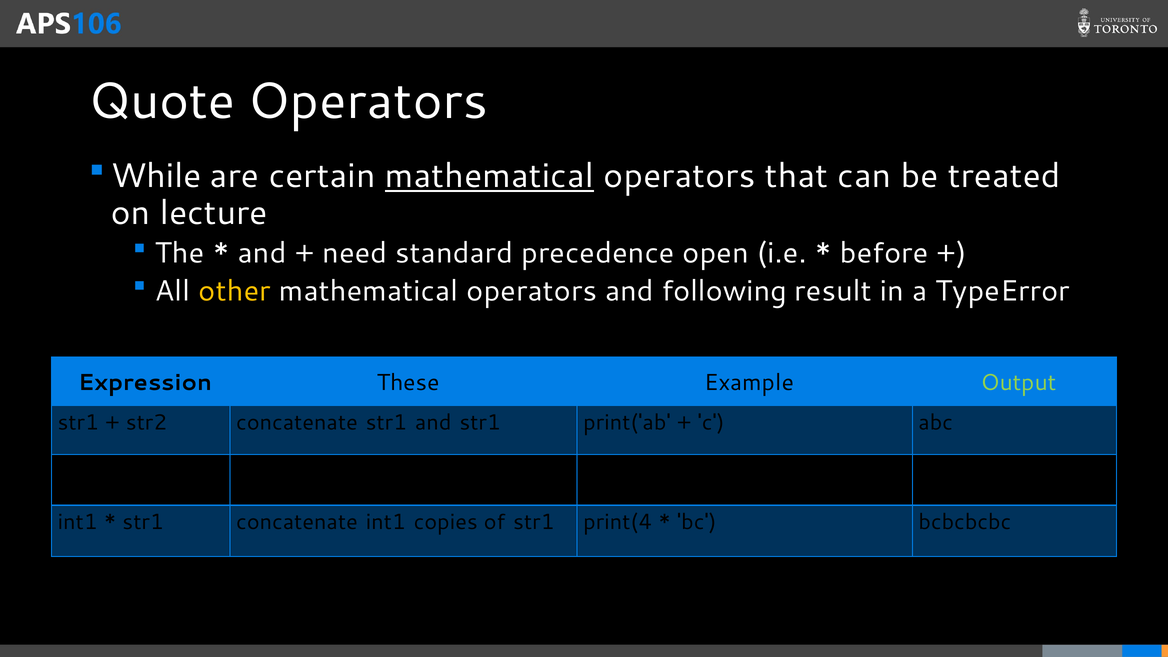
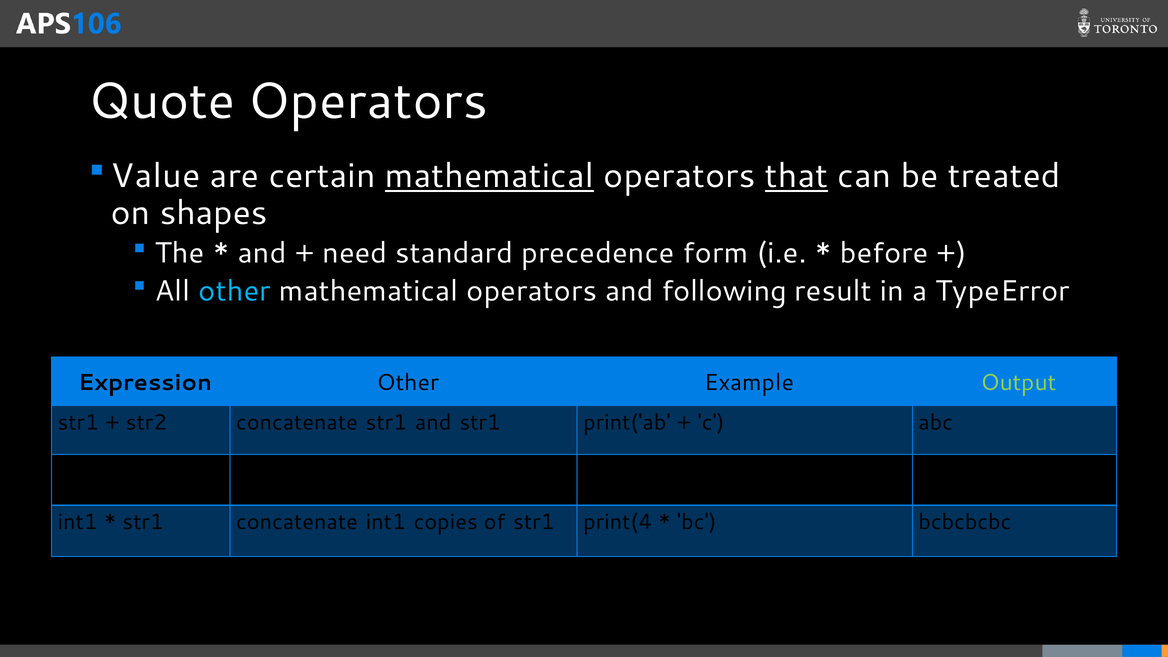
While: While -> Value
that underline: none -> present
lecture: lecture -> shapes
open: open -> form
other at (235, 291) colour: yellow -> light blue
Expression These: These -> Other
